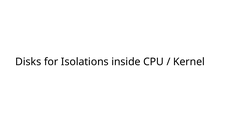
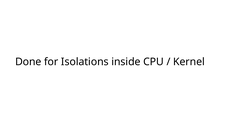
Disks: Disks -> Done
